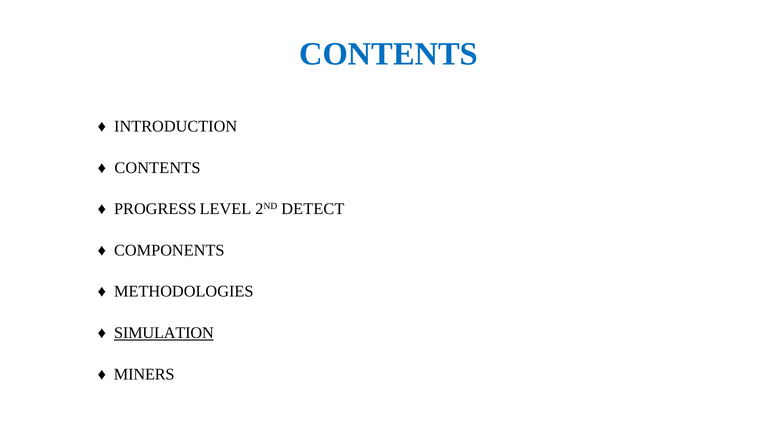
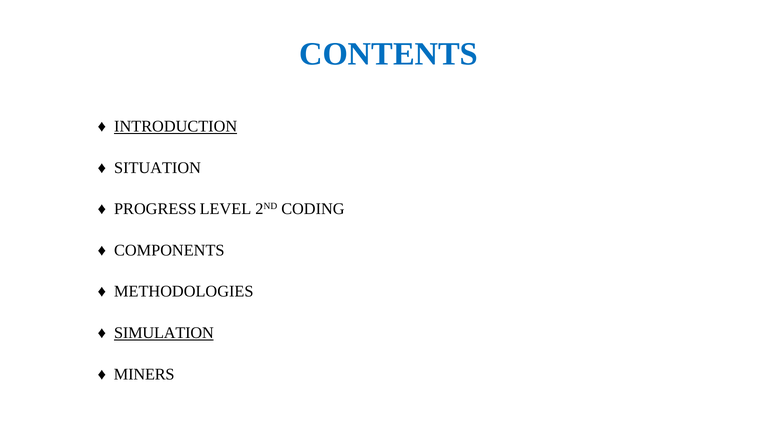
INTRODUCTION underline: none -> present
CONTENTS at (157, 168): CONTENTS -> SITUATION
DETECT: DETECT -> CODING
